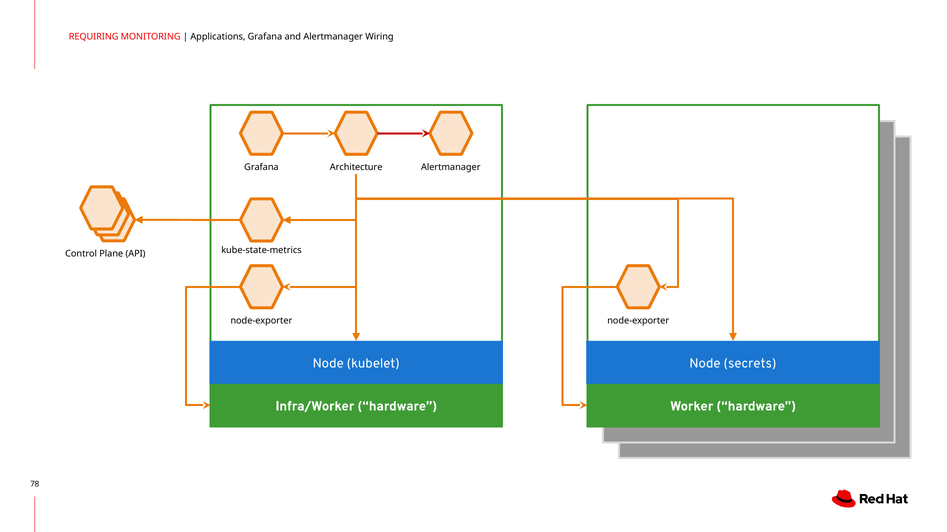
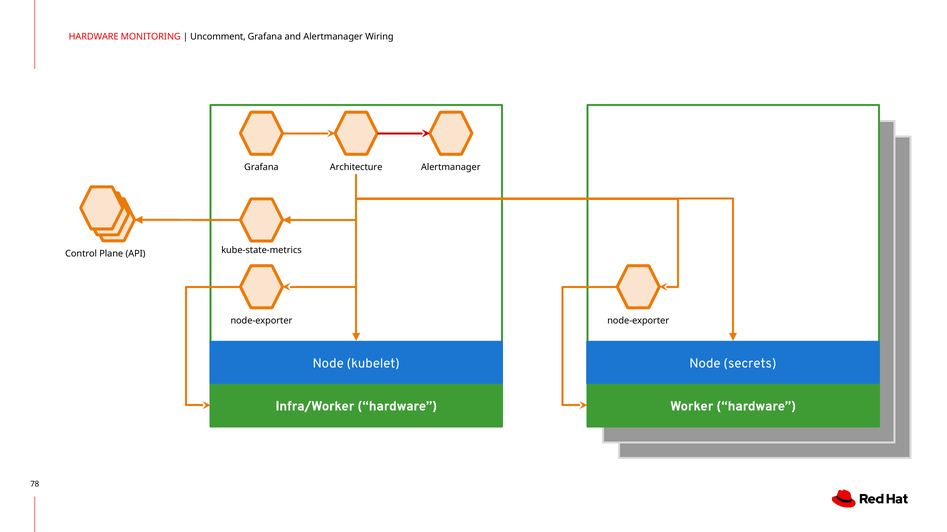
REQUIRING at (94, 37): REQUIRING -> HARDWARE
Applications: Applications -> Uncomment
